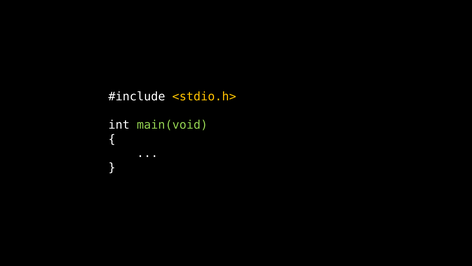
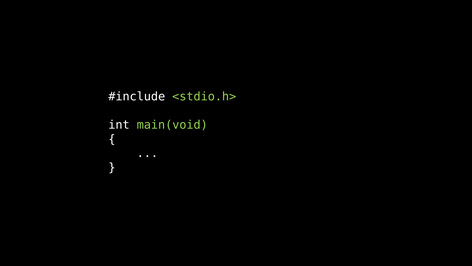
<stdio.h> colour: yellow -> light green
